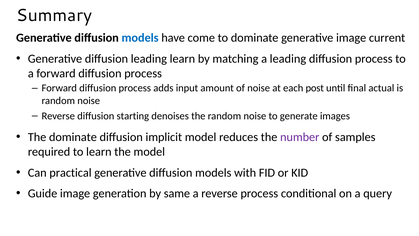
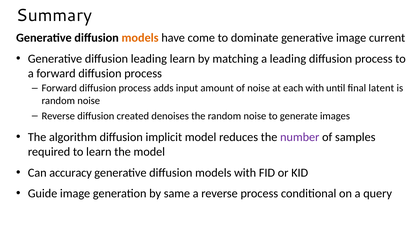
models at (140, 38) colour: blue -> orange
each post: post -> with
actual: actual -> latent
starting: starting -> created
The dominate: dominate -> algorithm
practical: practical -> accuracy
